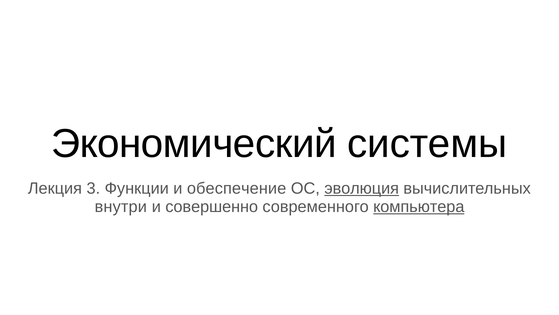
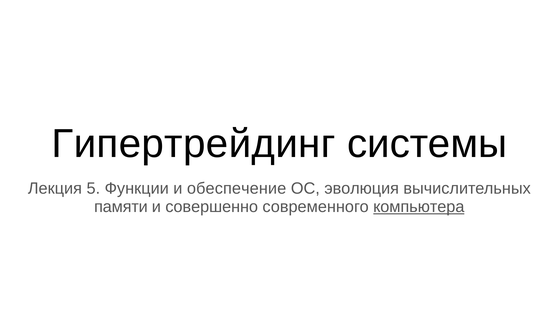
Экономический: Экономический -> Гипертрейдинг
3: 3 -> 5
эволюция underline: present -> none
внутри: внутри -> памяти
